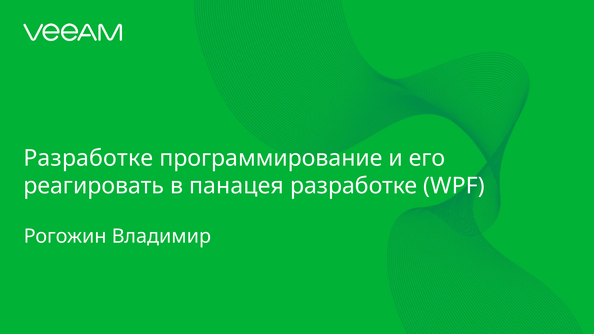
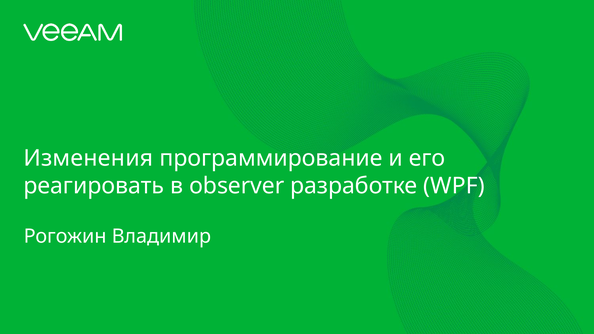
Разработке at (88, 158): Разработке -> Изменения
панацея: панацея -> observer
